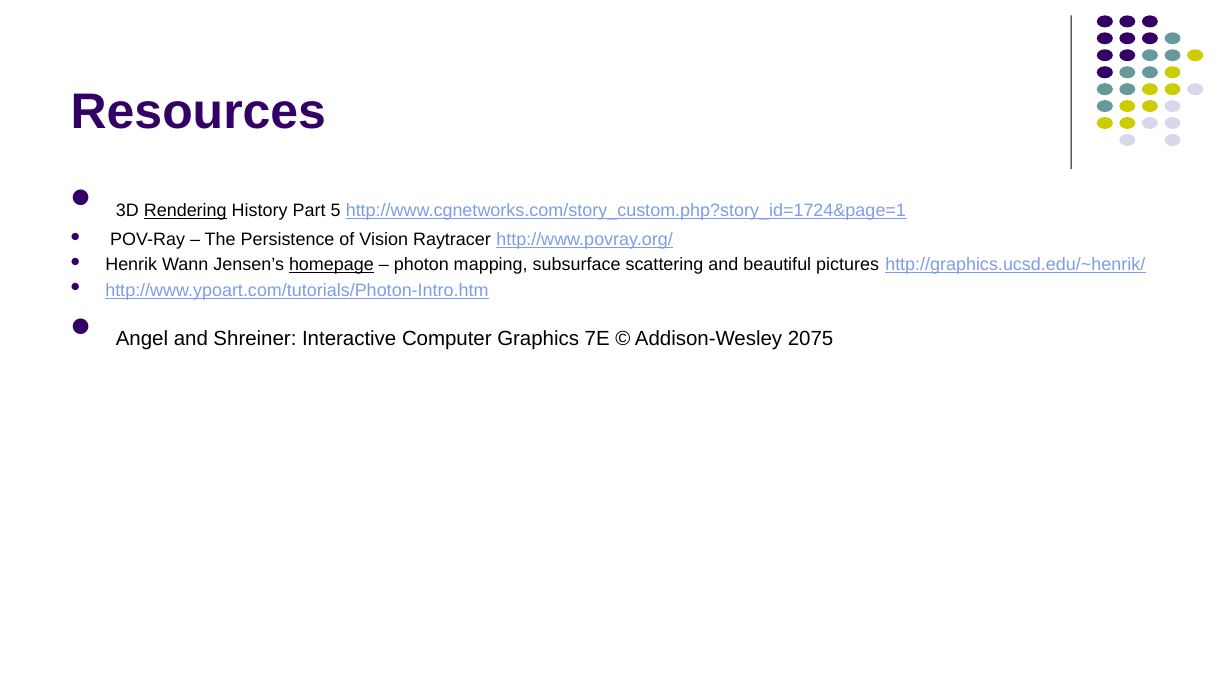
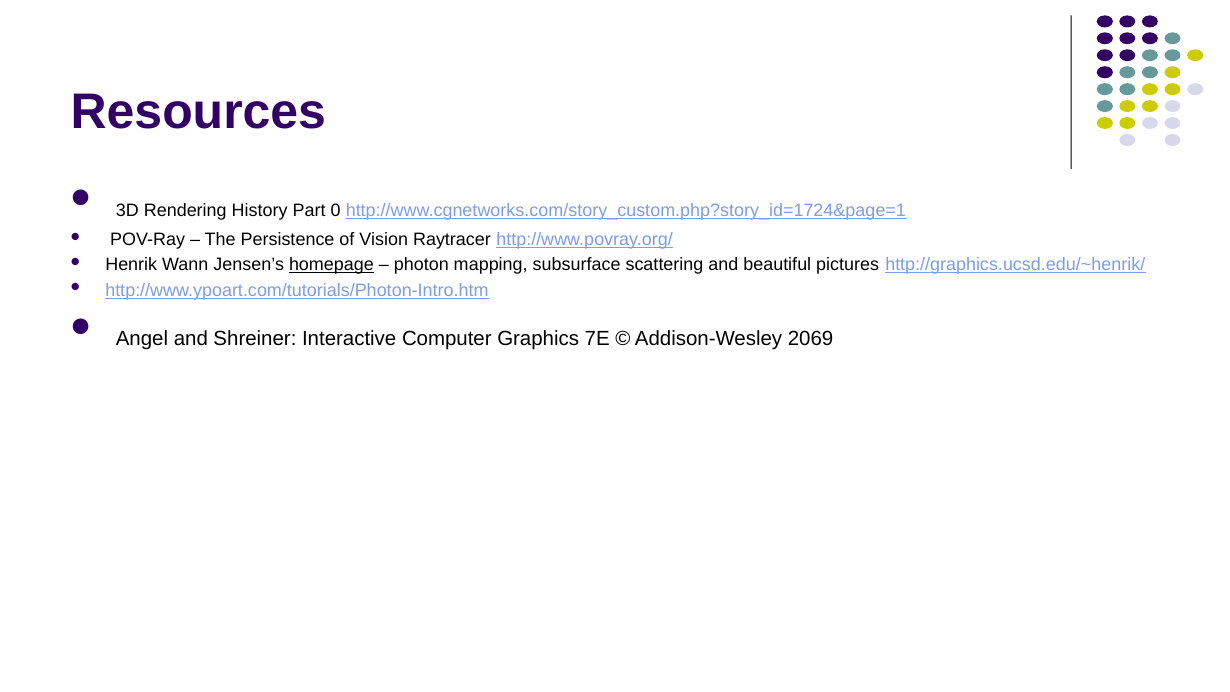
Rendering underline: present -> none
5: 5 -> 0
2075: 2075 -> 2069
